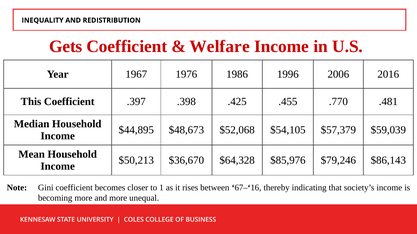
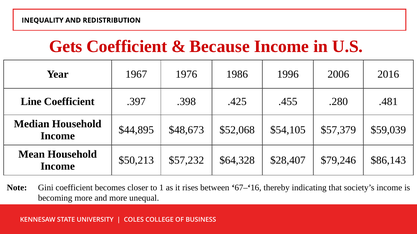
Welfare: Welfare -> Because
This: This -> Line
.770: .770 -> .280
$36,670: $36,670 -> $57,232
$85,976: $85,976 -> $28,407
